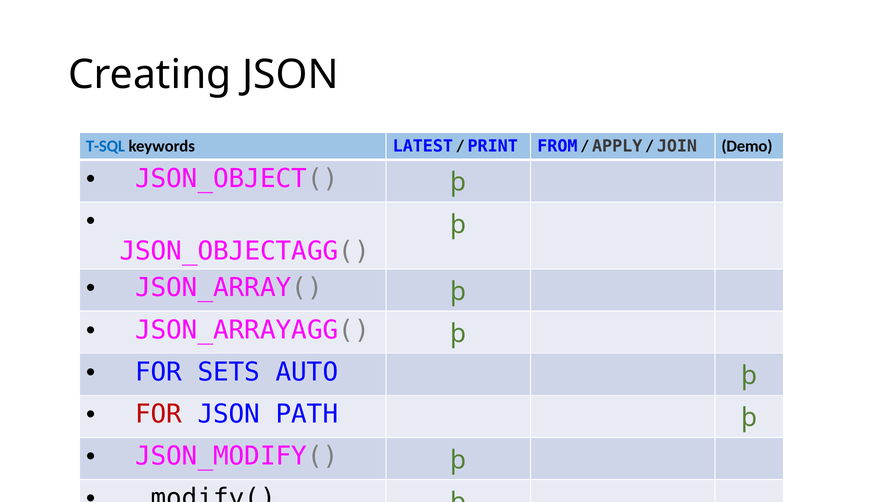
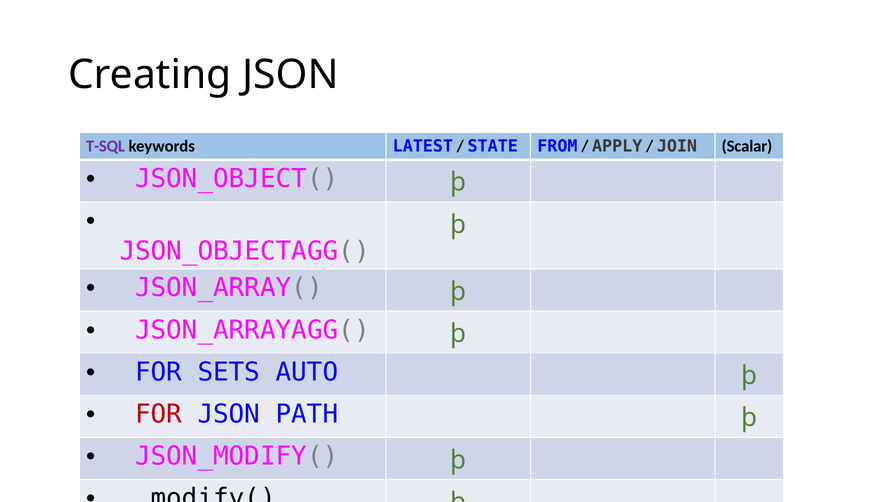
T-SQL colour: blue -> purple
PRINT: PRINT -> STATE
Demo: Demo -> Scalar
